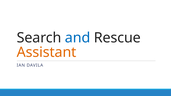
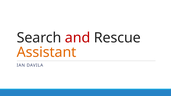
and colour: blue -> red
